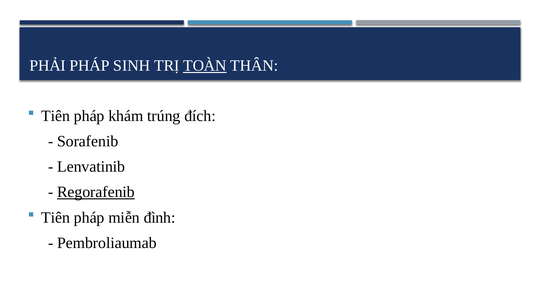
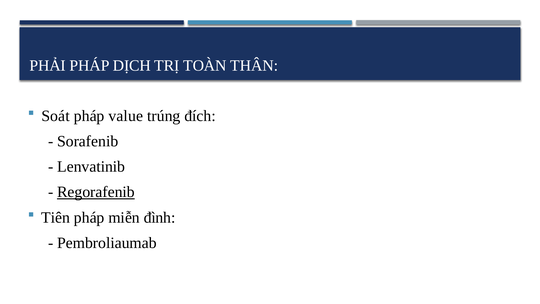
SINH: SINH -> DỊCH
TOÀN underline: present -> none
Tiên at (56, 116): Tiên -> Soát
khám: khám -> value
